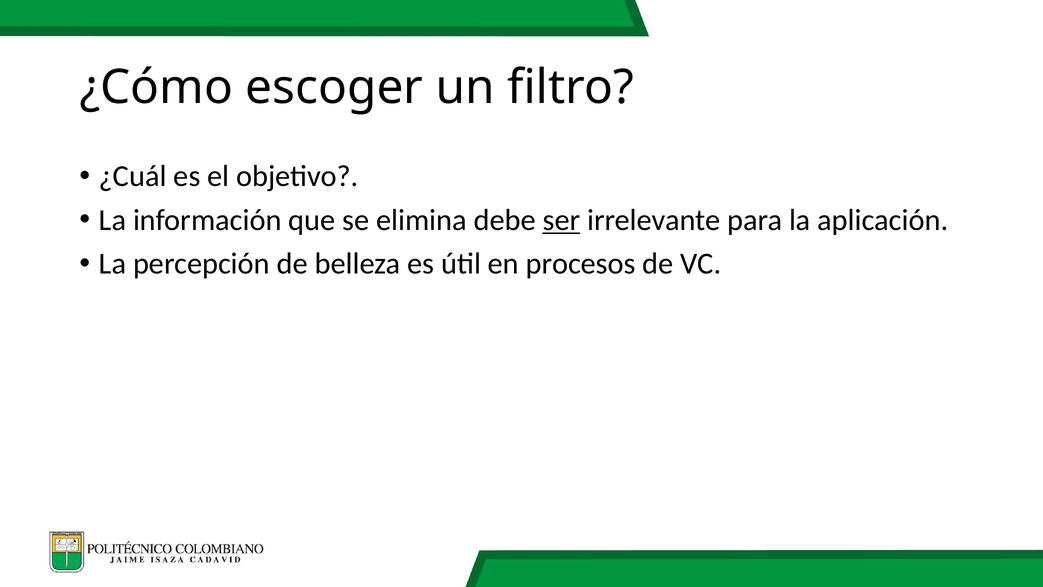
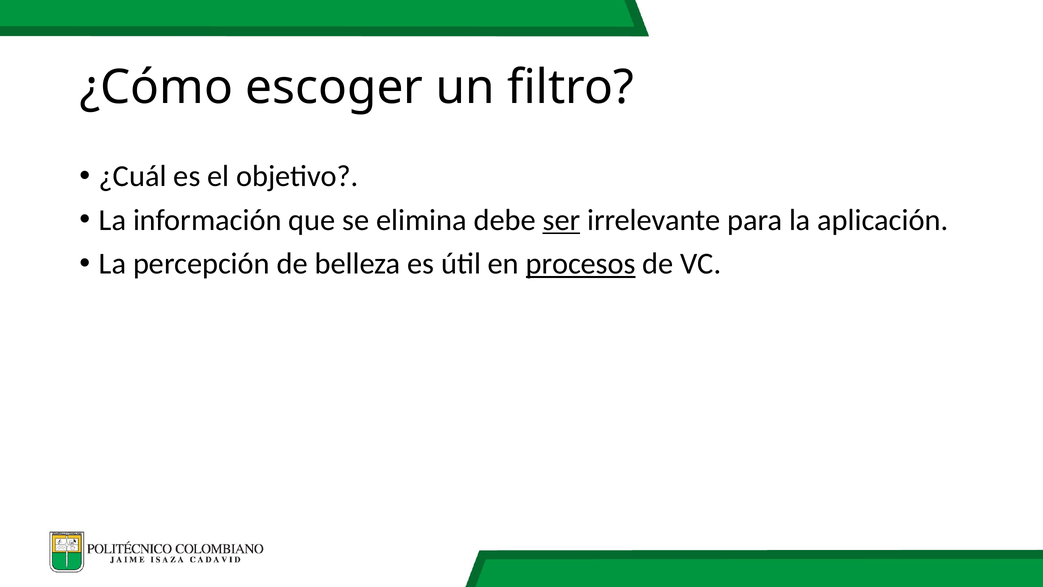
procesos underline: none -> present
